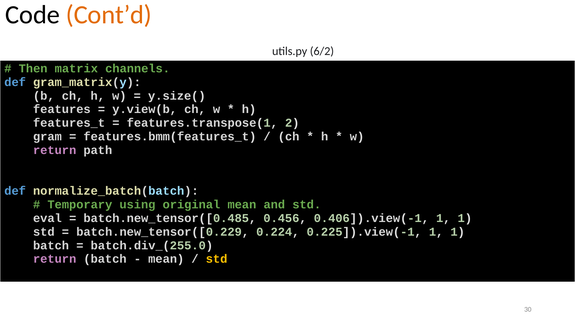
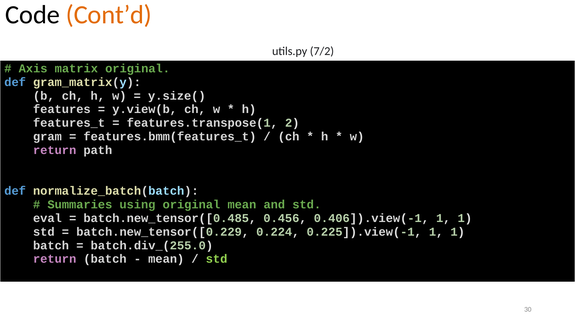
6/2: 6/2 -> 7/2
Then: Then -> Axis
matrix channels: channels -> original
Temporary: Temporary -> Summaries
std at (217, 259) colour: yellow -> light green
